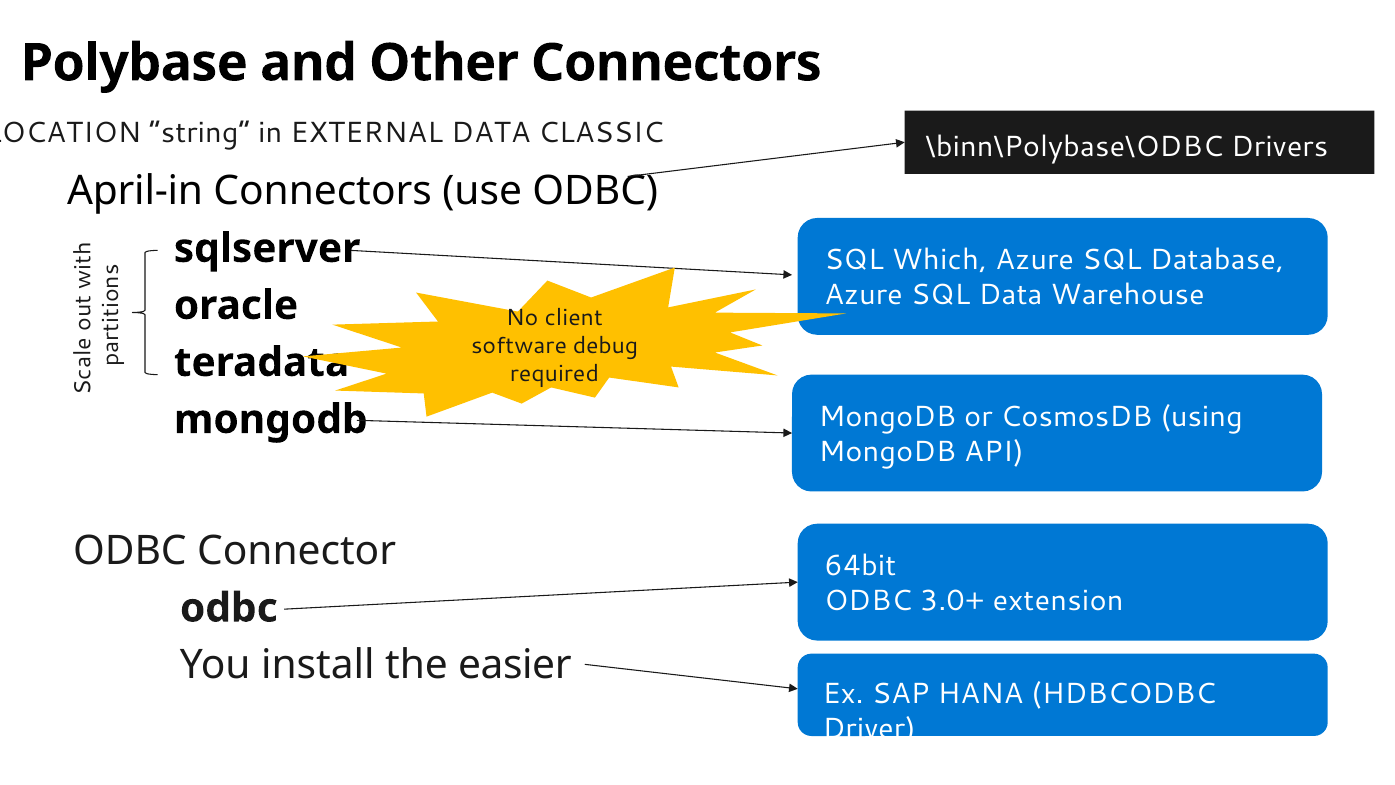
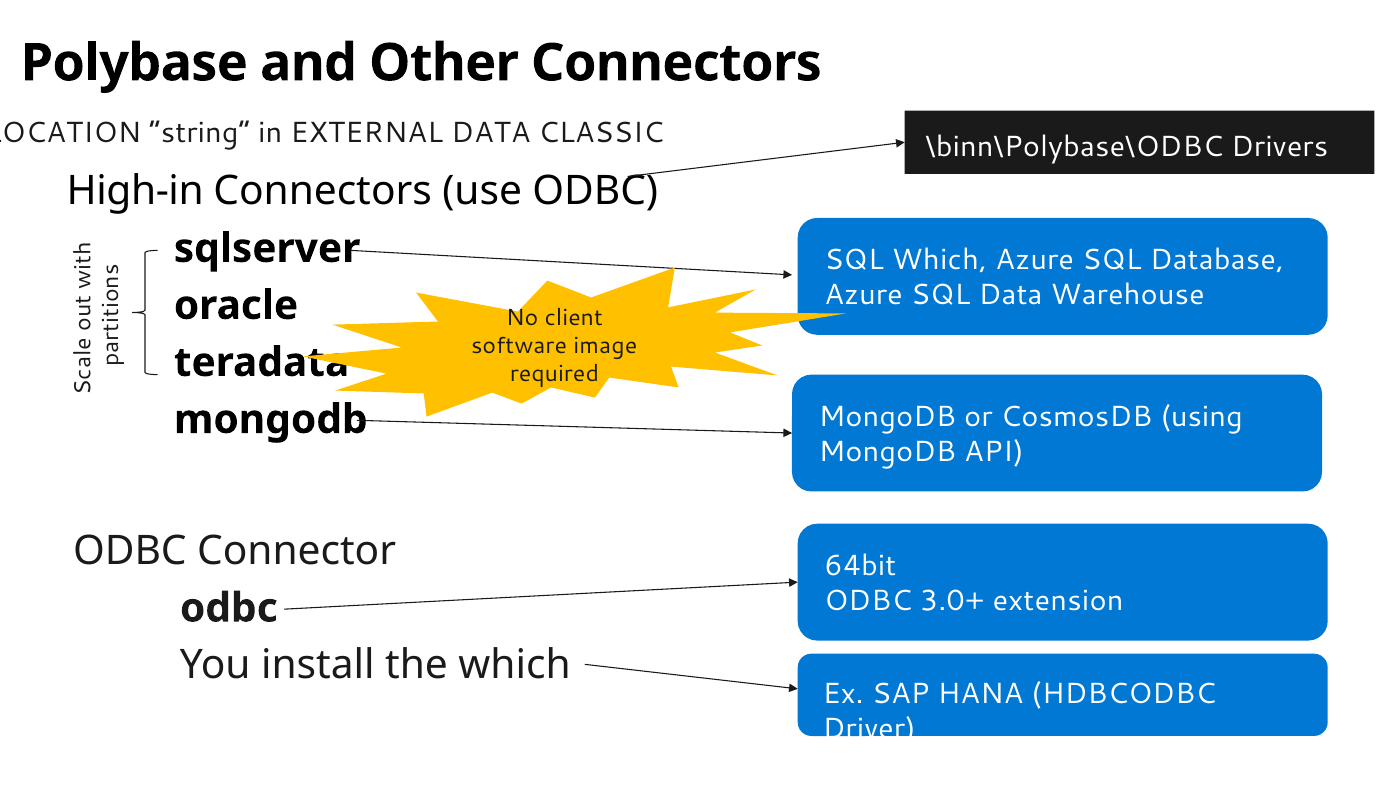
April-in: April-in -> High-in
debug: debug -> image
the easier: easier -> which
